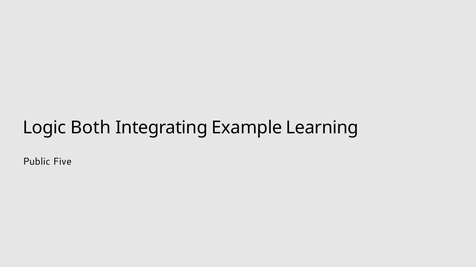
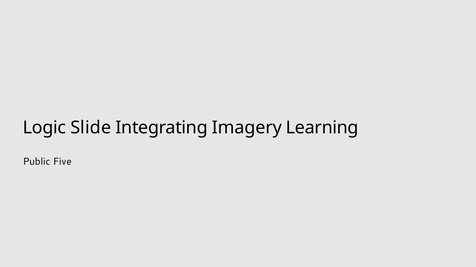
Both: Both -> Slide
Example: Example -> Imagery
